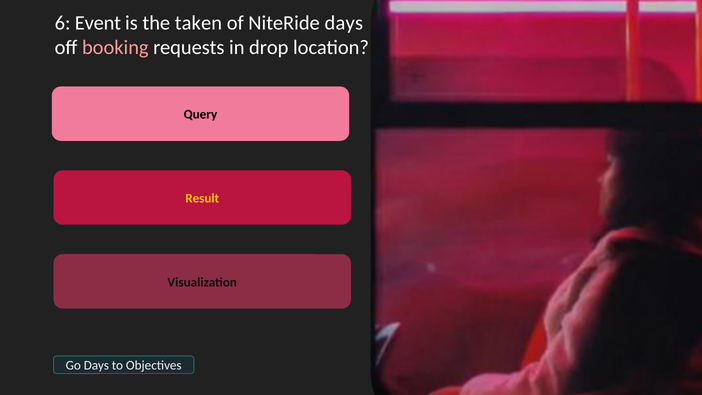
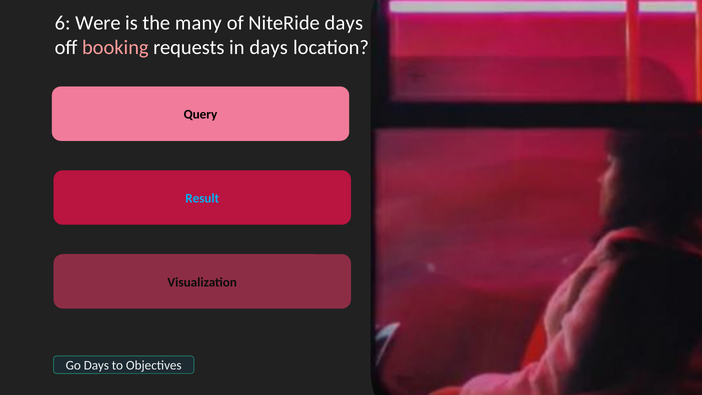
Event: Event -> Were
taken: taken -> many
in drop: drop -> days
Result colour: yellow -> light blue
